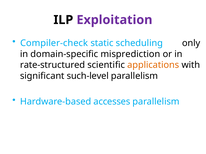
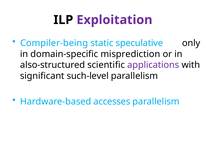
Compiler-check: Compiler-check -> Compiler-being
scheduling: scheduling -> speculative
rate-structured: rate-structured -> also-structured
applications colour: orange -> purple
